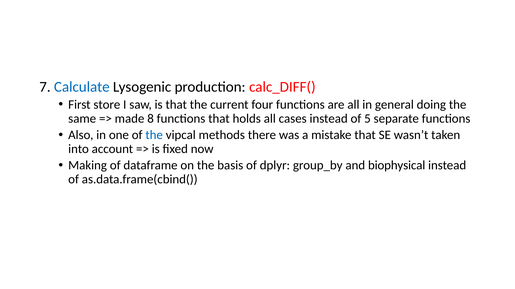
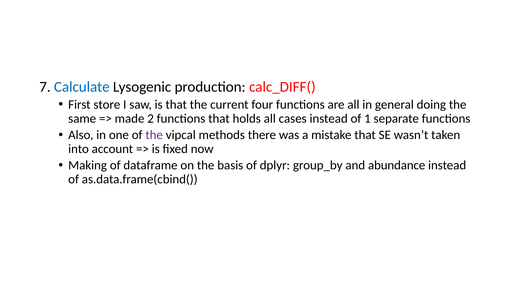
8: 8 -> 2
5: 5 -> 1
the at (154, 135) colour: blue -> purple
biophysical: biophysical -> abundance
